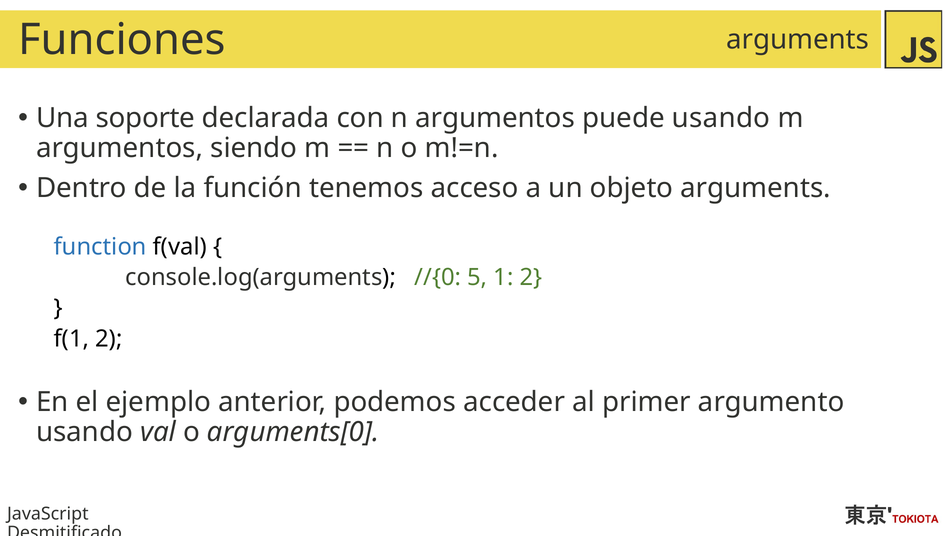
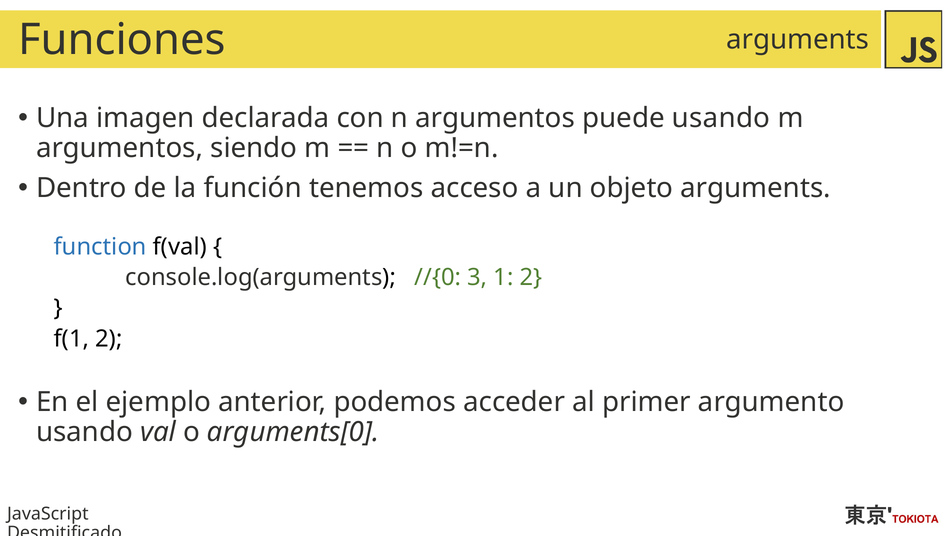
soporte: soporte -> imagen
5: 5 -> 3
